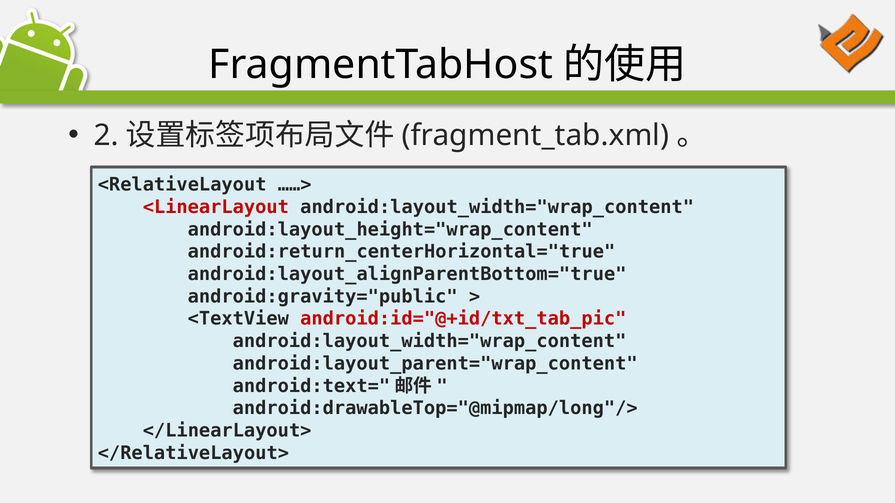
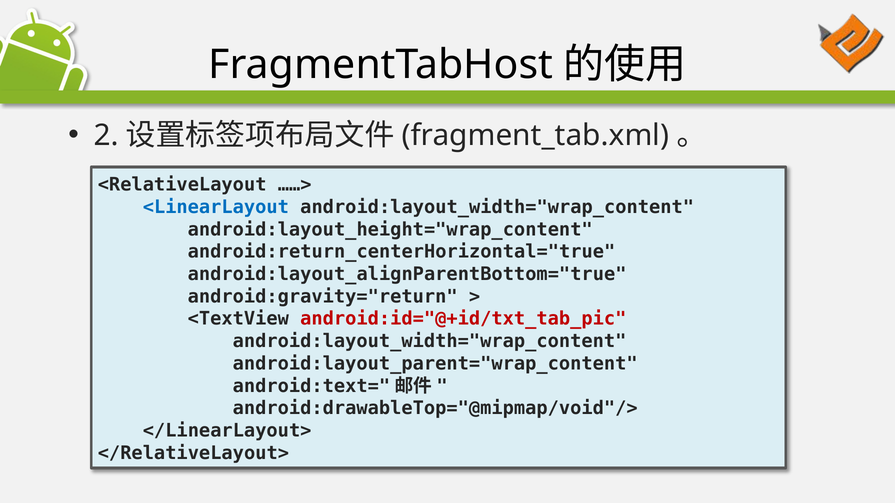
<LinearLayout colour: red -> blue
android:gravity="public: android:gravity="public -> android:gravity="return
android:drawableTop="@mipmap/long"/>: android:drawableTop="@mipmap/long"/> -> android:drawableTop="@mipmap/void"/>
